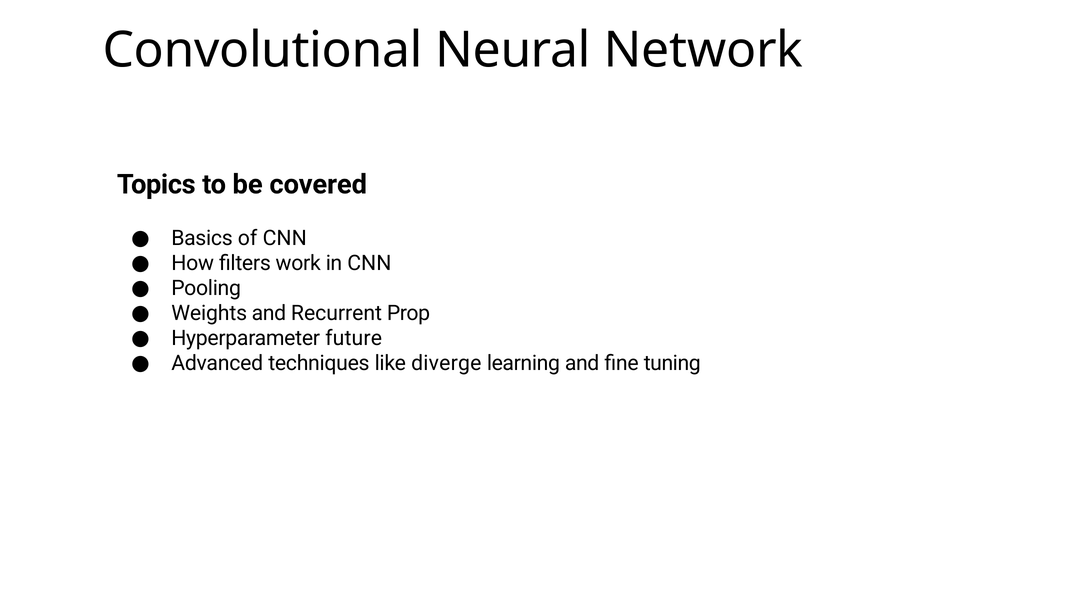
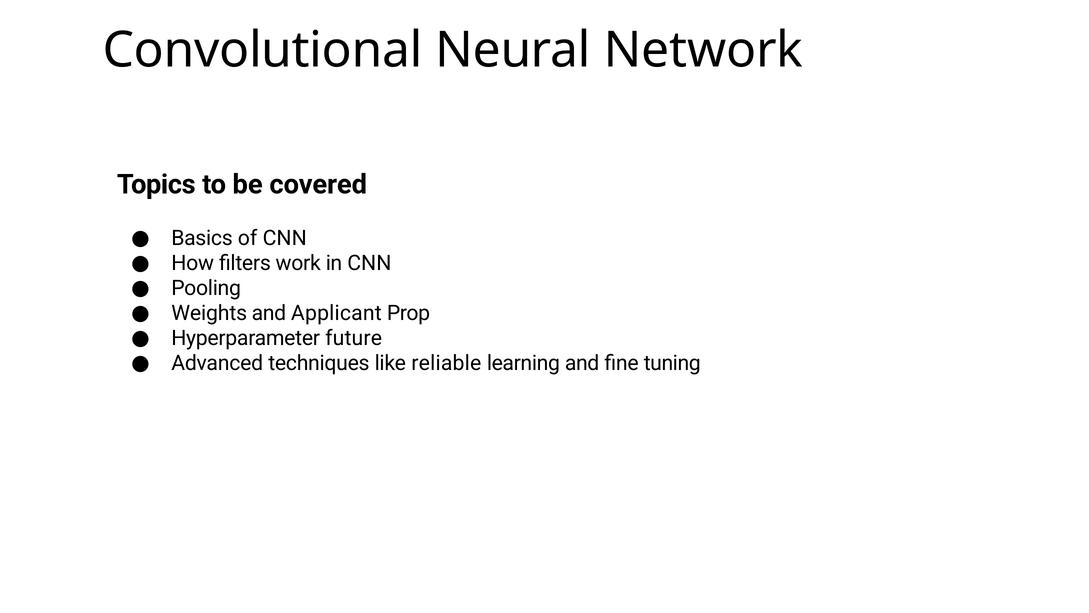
Recurrent: Recurrent -> Applicant
diverge: diverge -> reliable
